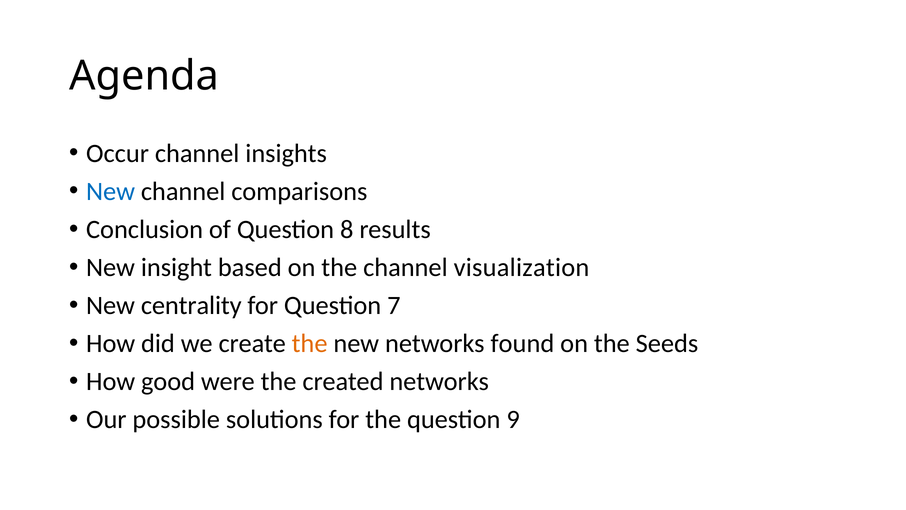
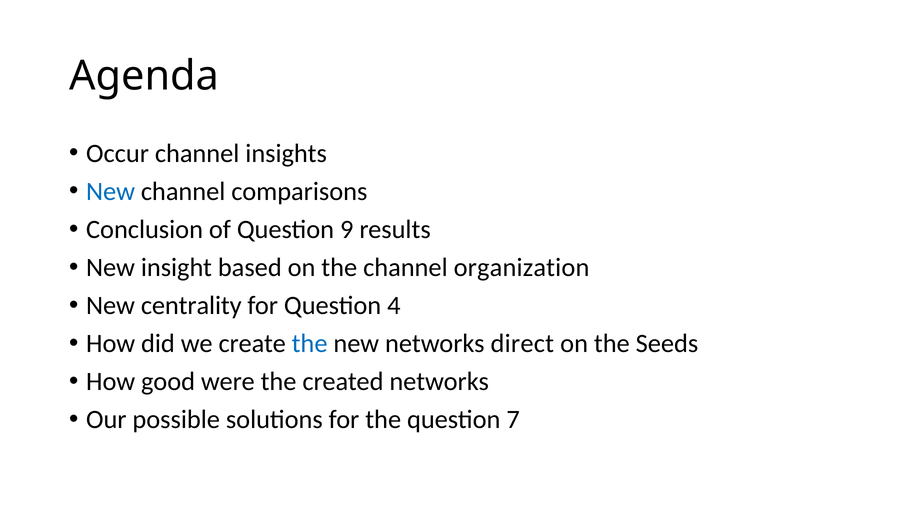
8: 8 -> 9
visualization: visualization -> organization
7: 7 -> 4
the at (310, 343) colour: orange -> blue
found: found -> direct
9: 9 -> 7
